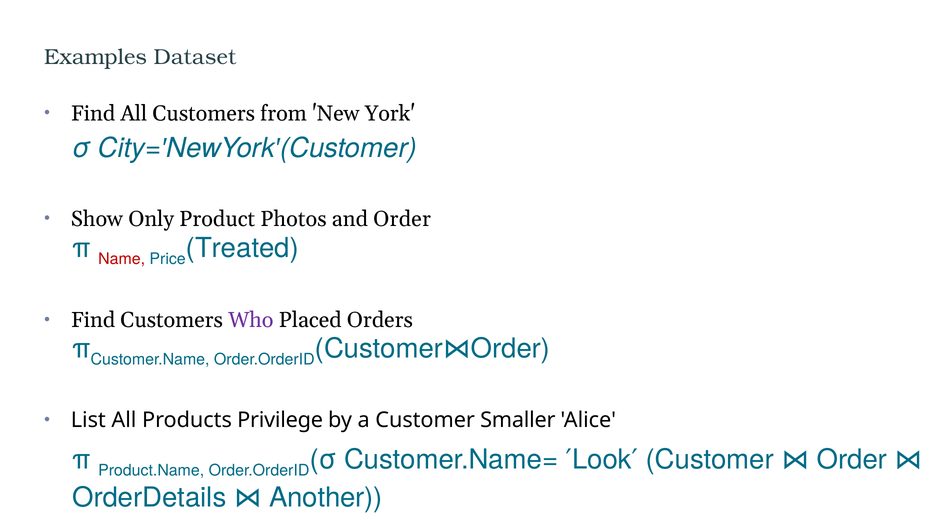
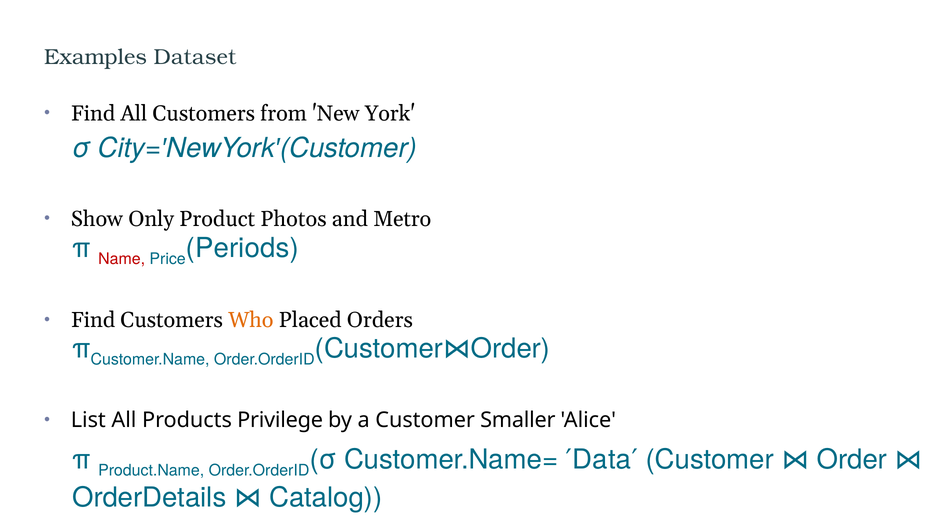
and Order: Order -> Metro
Treated: Treated -> Periods
Who colour: purple -> orange
Look: Look -> Data
Another: Another -> Catalog
